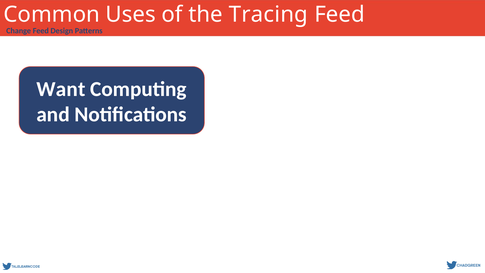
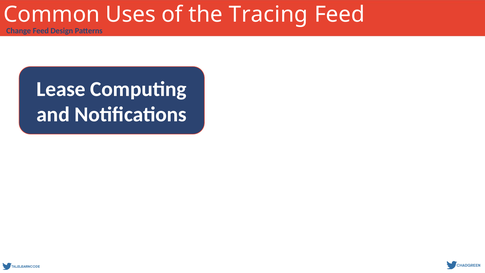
Want: Want -> Lease
